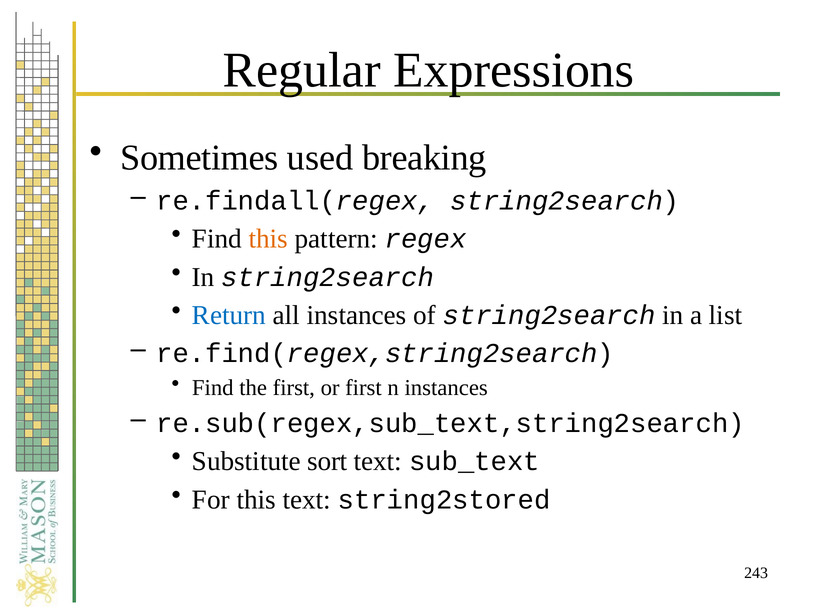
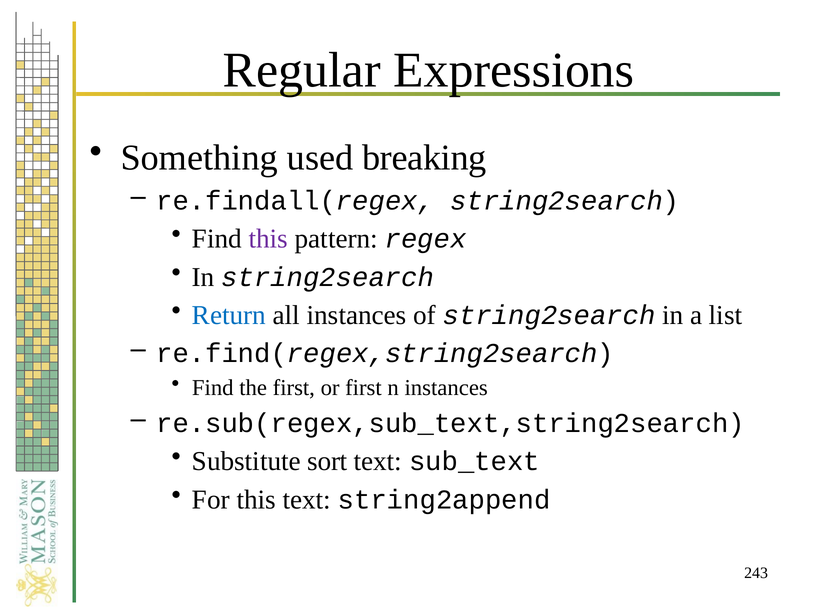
Sometimes: Sometimes -> Something
this at (268, 239) colour: orange -> purple
string2stored: string2stored -> string2append
